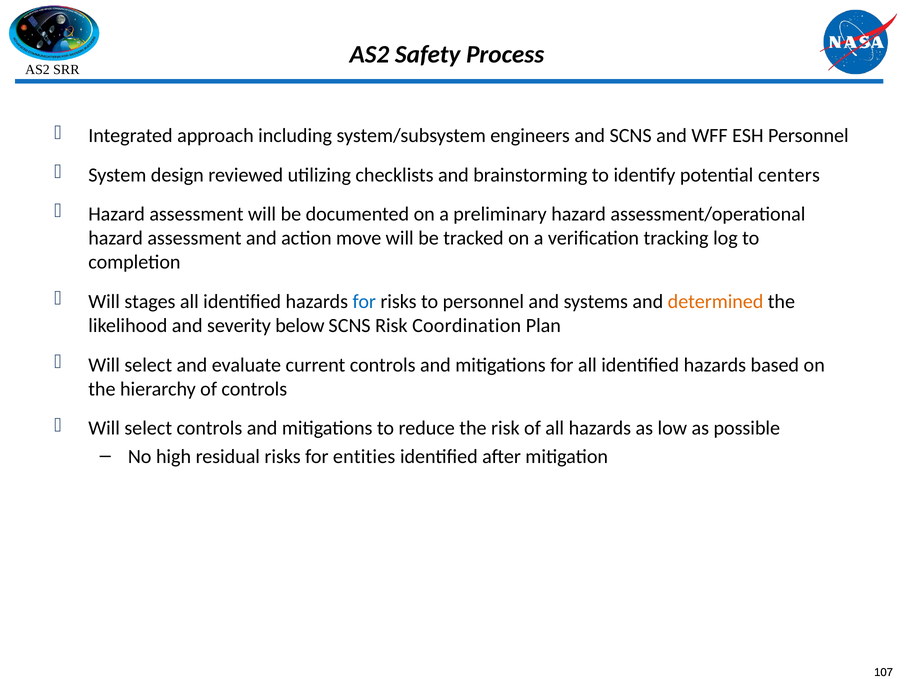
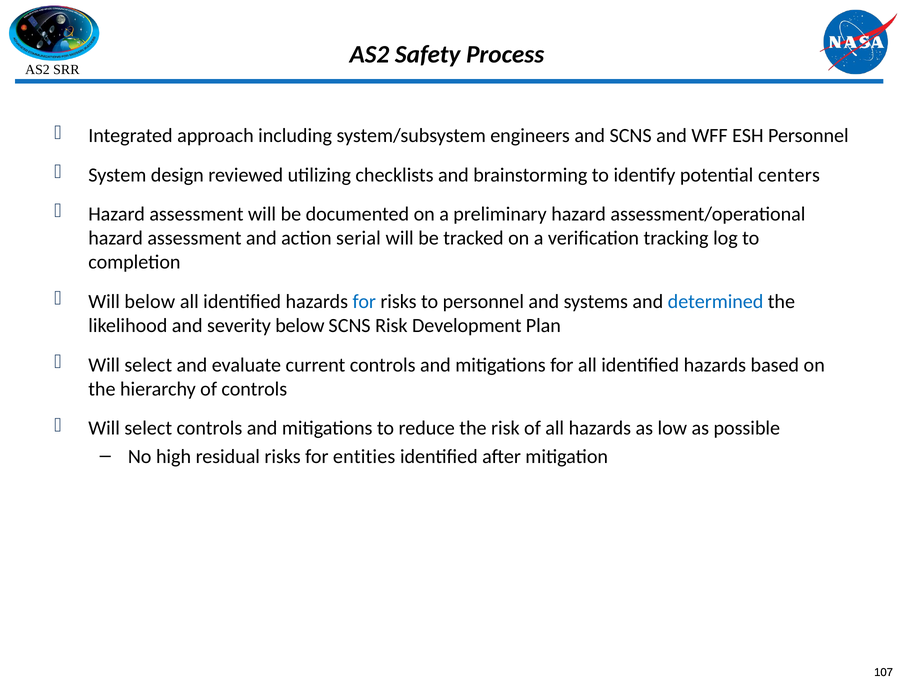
move: move -> serial
Will stages: stages -> below
determined colour: orange -> blue
Coordination: Coordination -> Development
